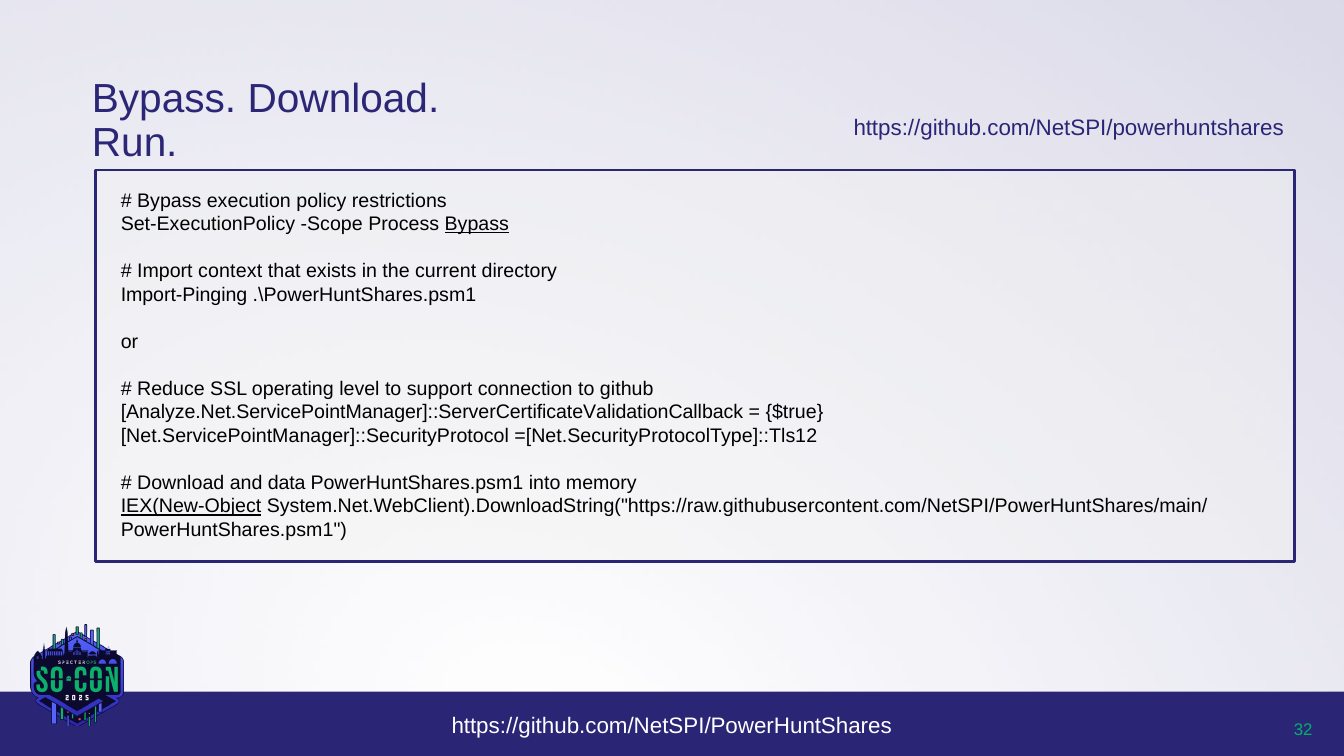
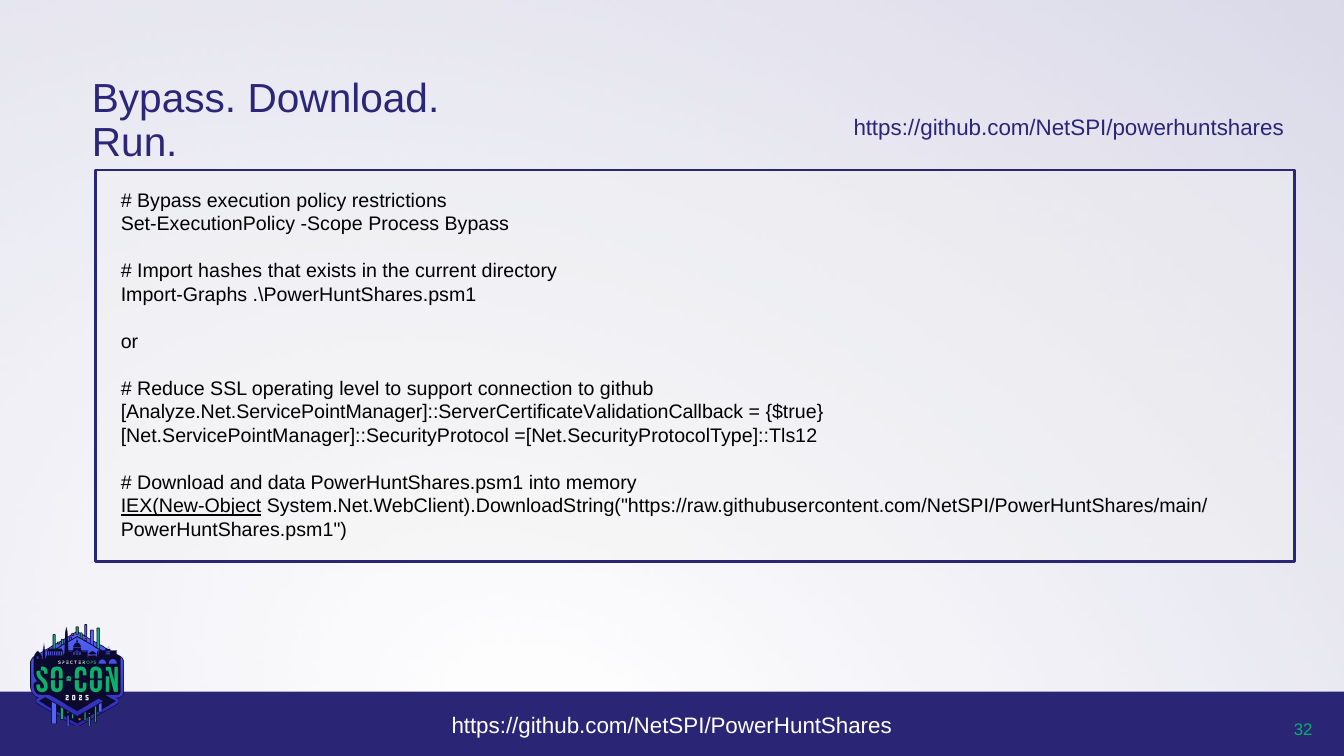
Bypass at (477, 224) underline: present -> none
context: context -> hashes
Import-Pinging: Import-Pinging -> Import-Graphs
